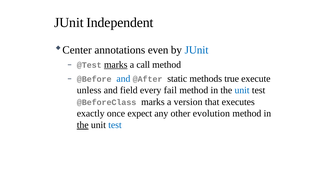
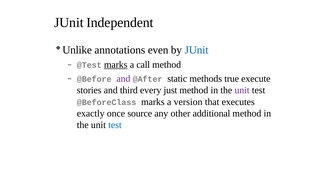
Center: Center -> Unlike
and at (123, 79) colour: blue -> purple
unless: unless -> stories
field: field -> third
fail: fail -> just
unit at (242, 90) colour: blue -> purple
expect: expect -> source
evolution: evolution -> additional
the at (83, 125) underline: present -> none
